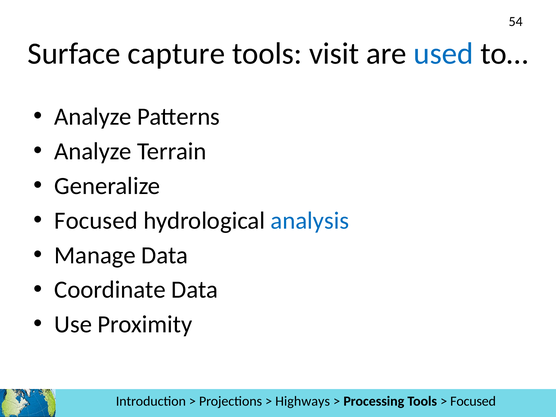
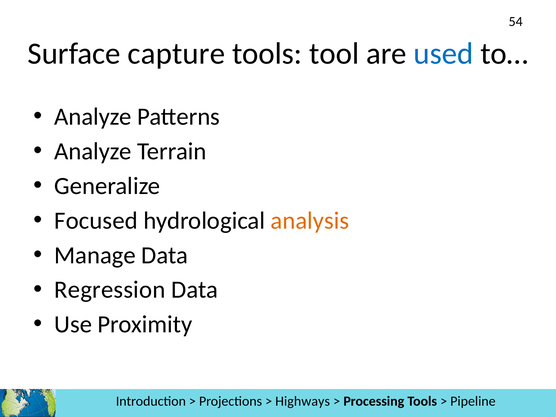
visit: visit -> tool
analysis colour: blue -> orange
Coordinate: Coordinate -> Regression
Focused at (473, 401): Focused -> Pipeline
